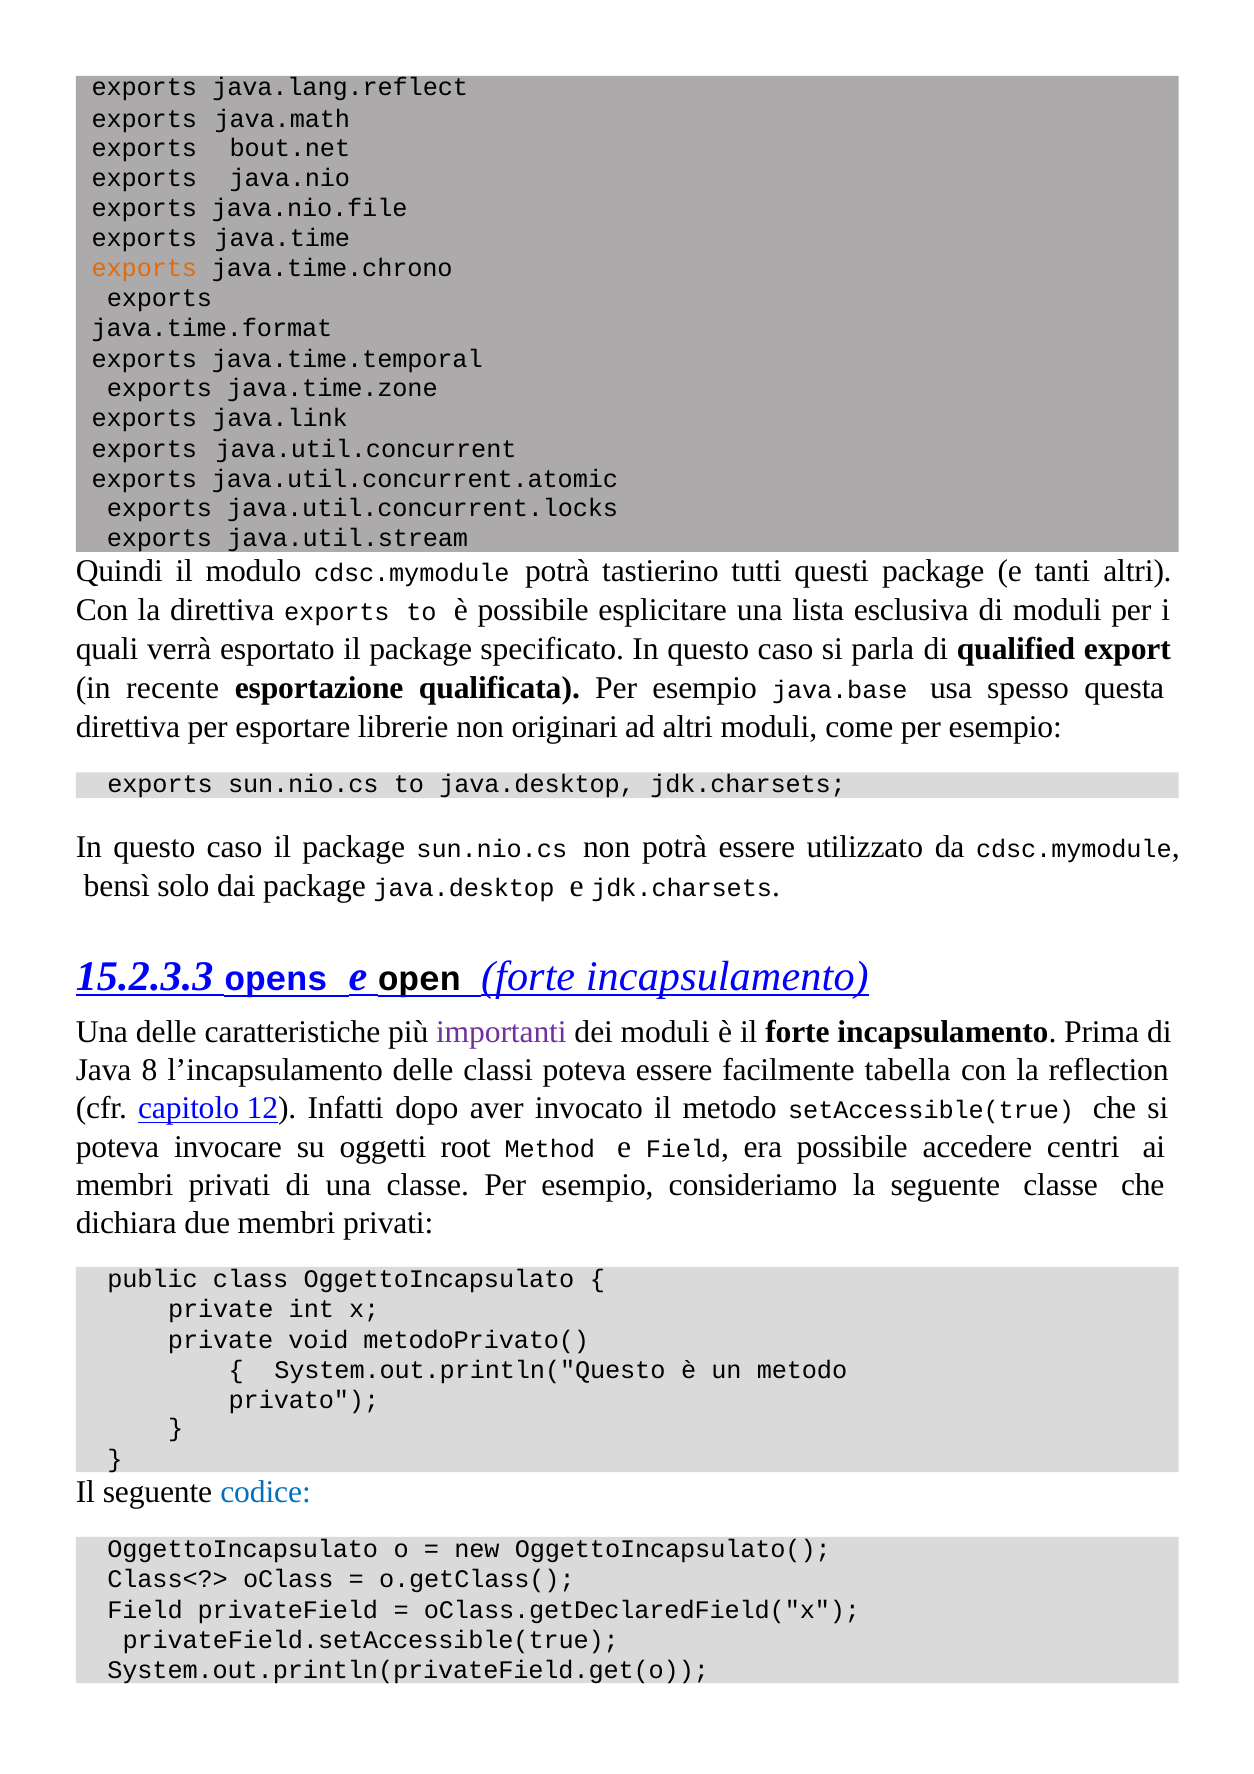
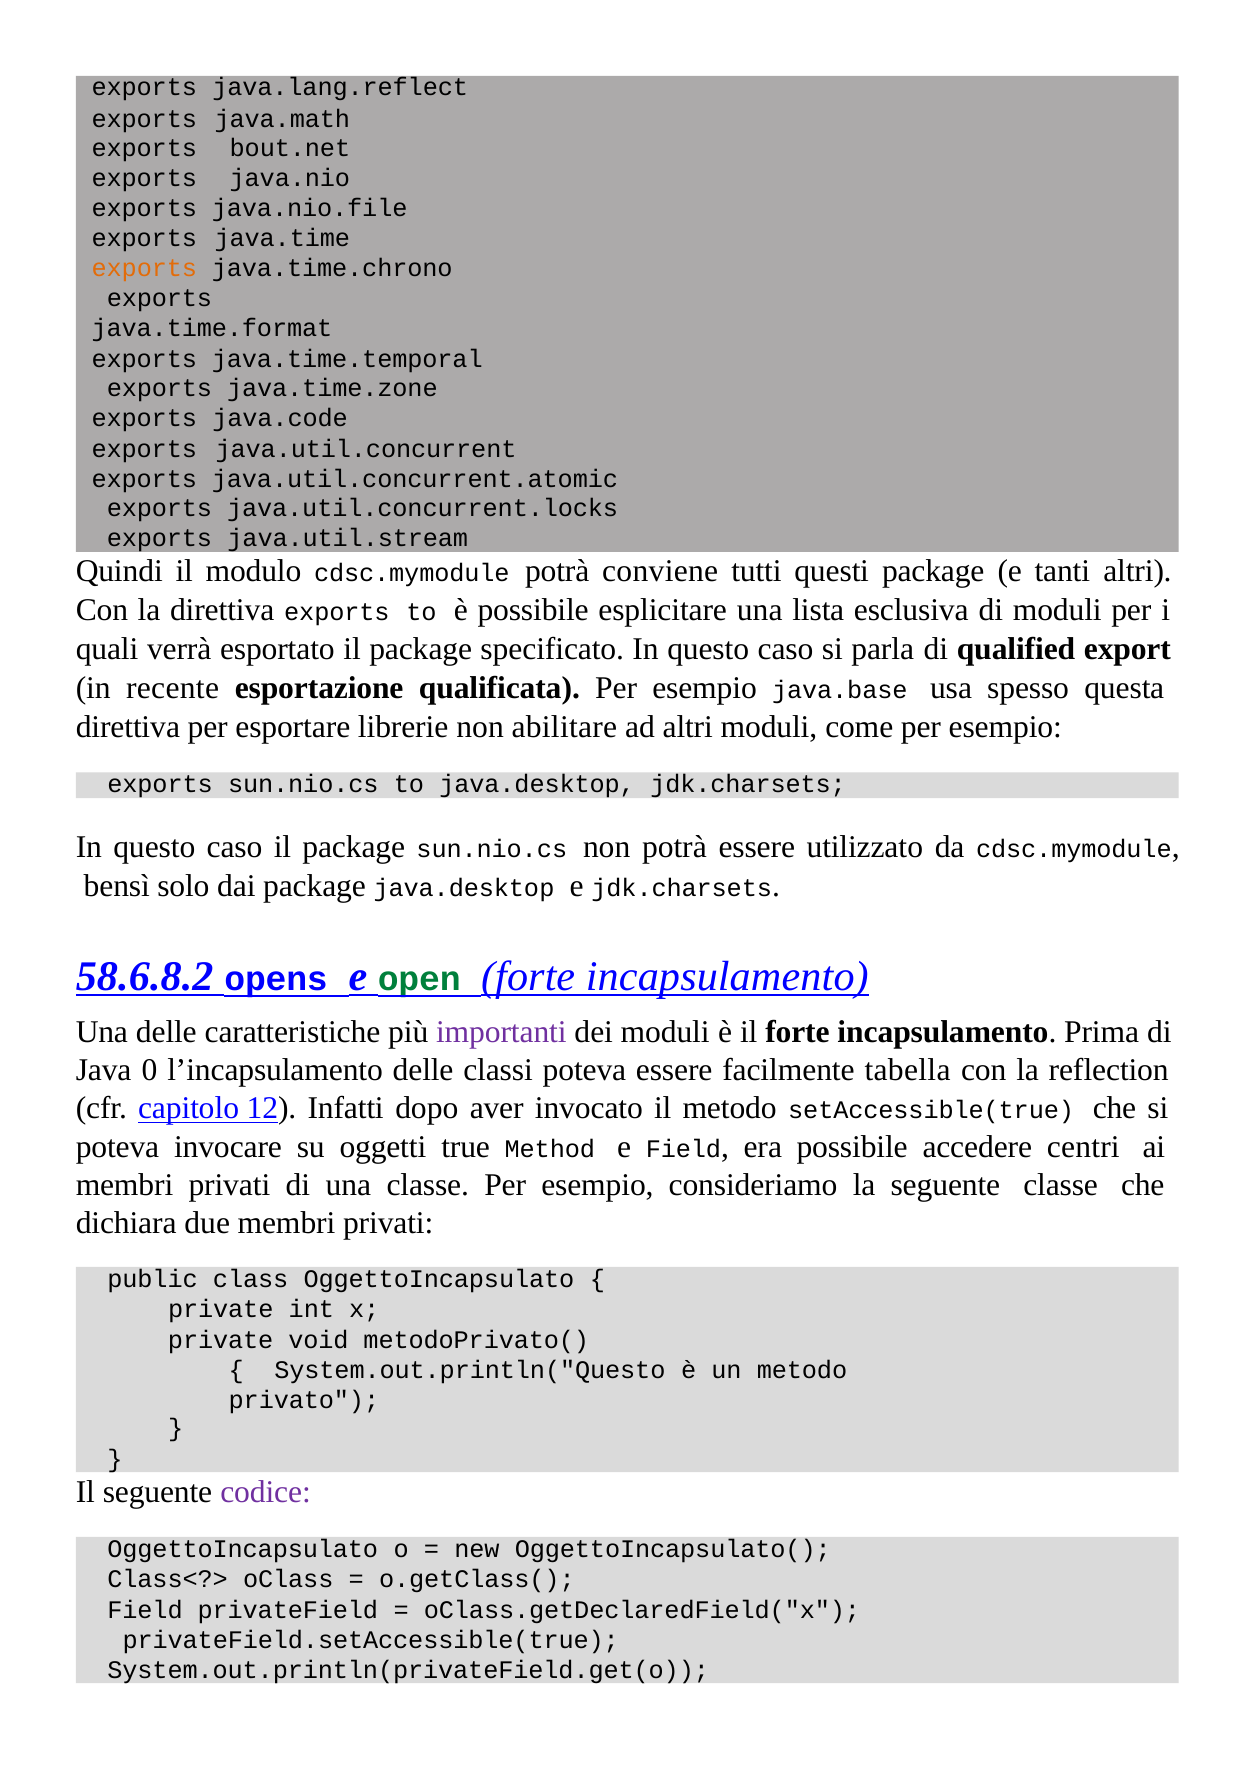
java.link: java.link -> java.code
tastierino: tastierino -> conviene
originari: originari -> abilitare
15.2.3.3: 15.2.3.3 -> 58.6.8.2
open colour: black -> green
8: 8 -> 0
root: root -> true
codice colour: blue -> purple
